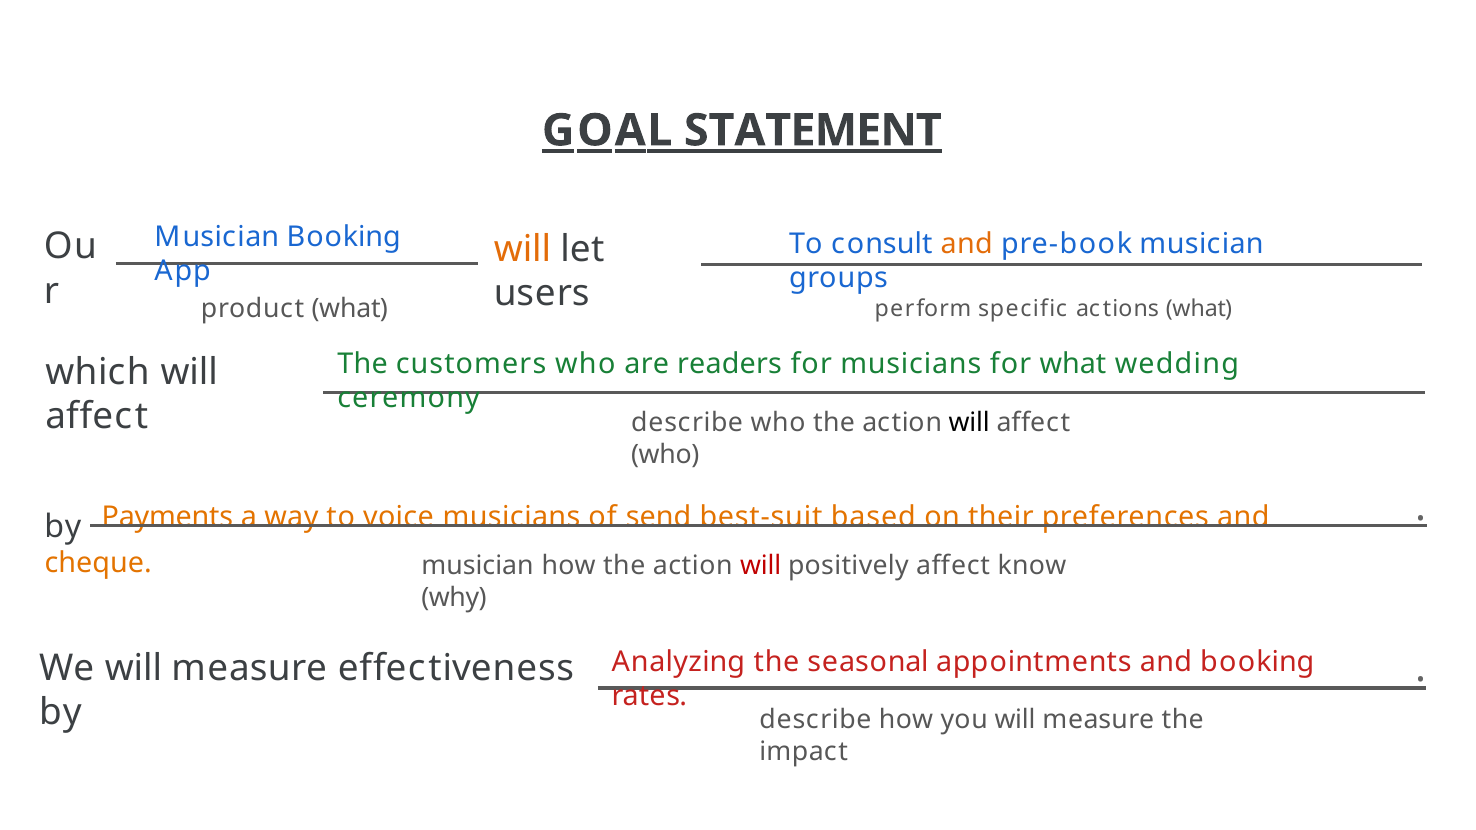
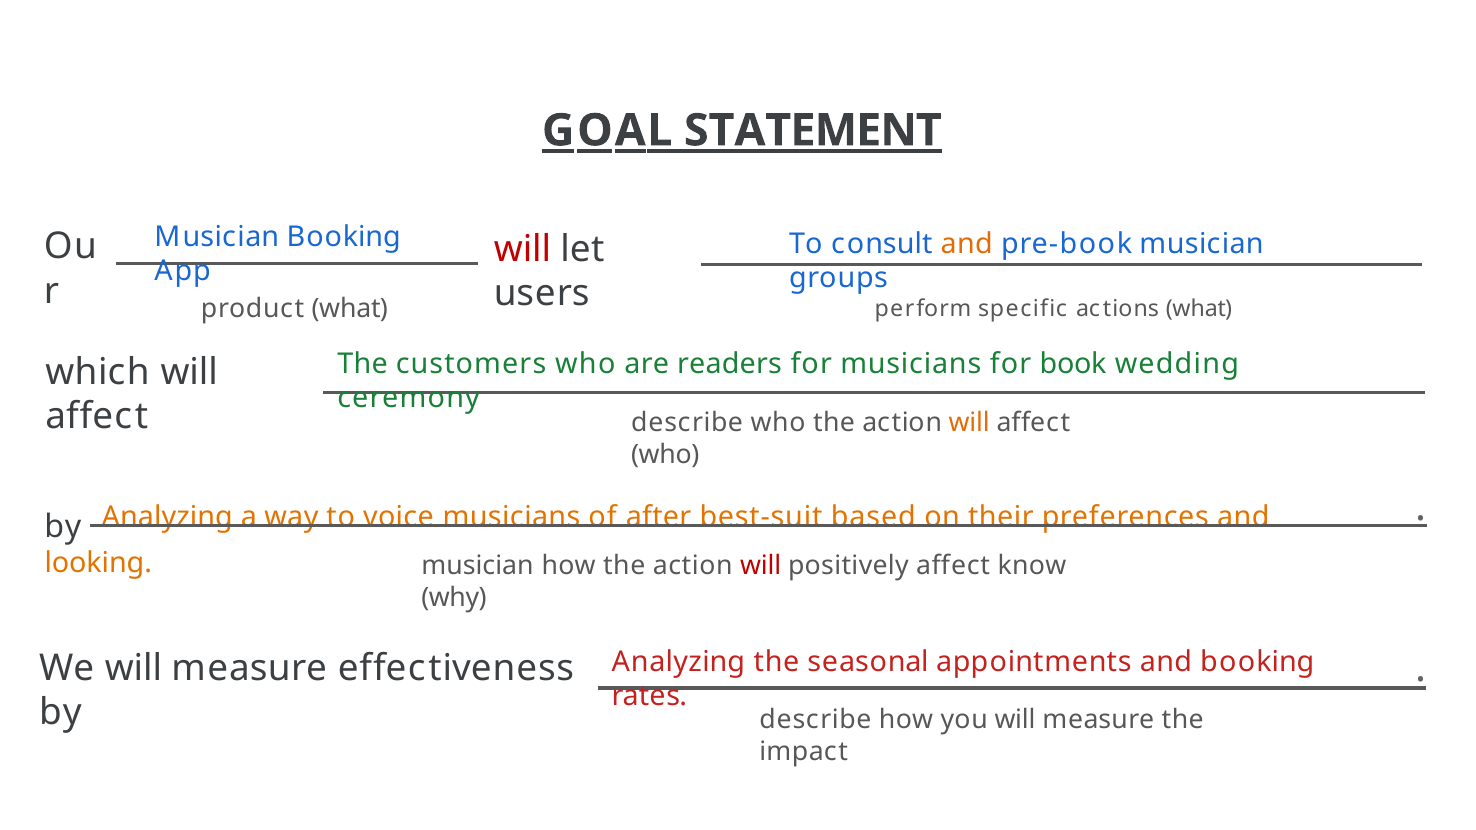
will at (523, 249) colour: orange -> red
for what: what -> book
will at (969, 423) colour: black -> orange
by Payments: Payments -> Analyzing
send: send -> after
cheque: cheque -> looking
